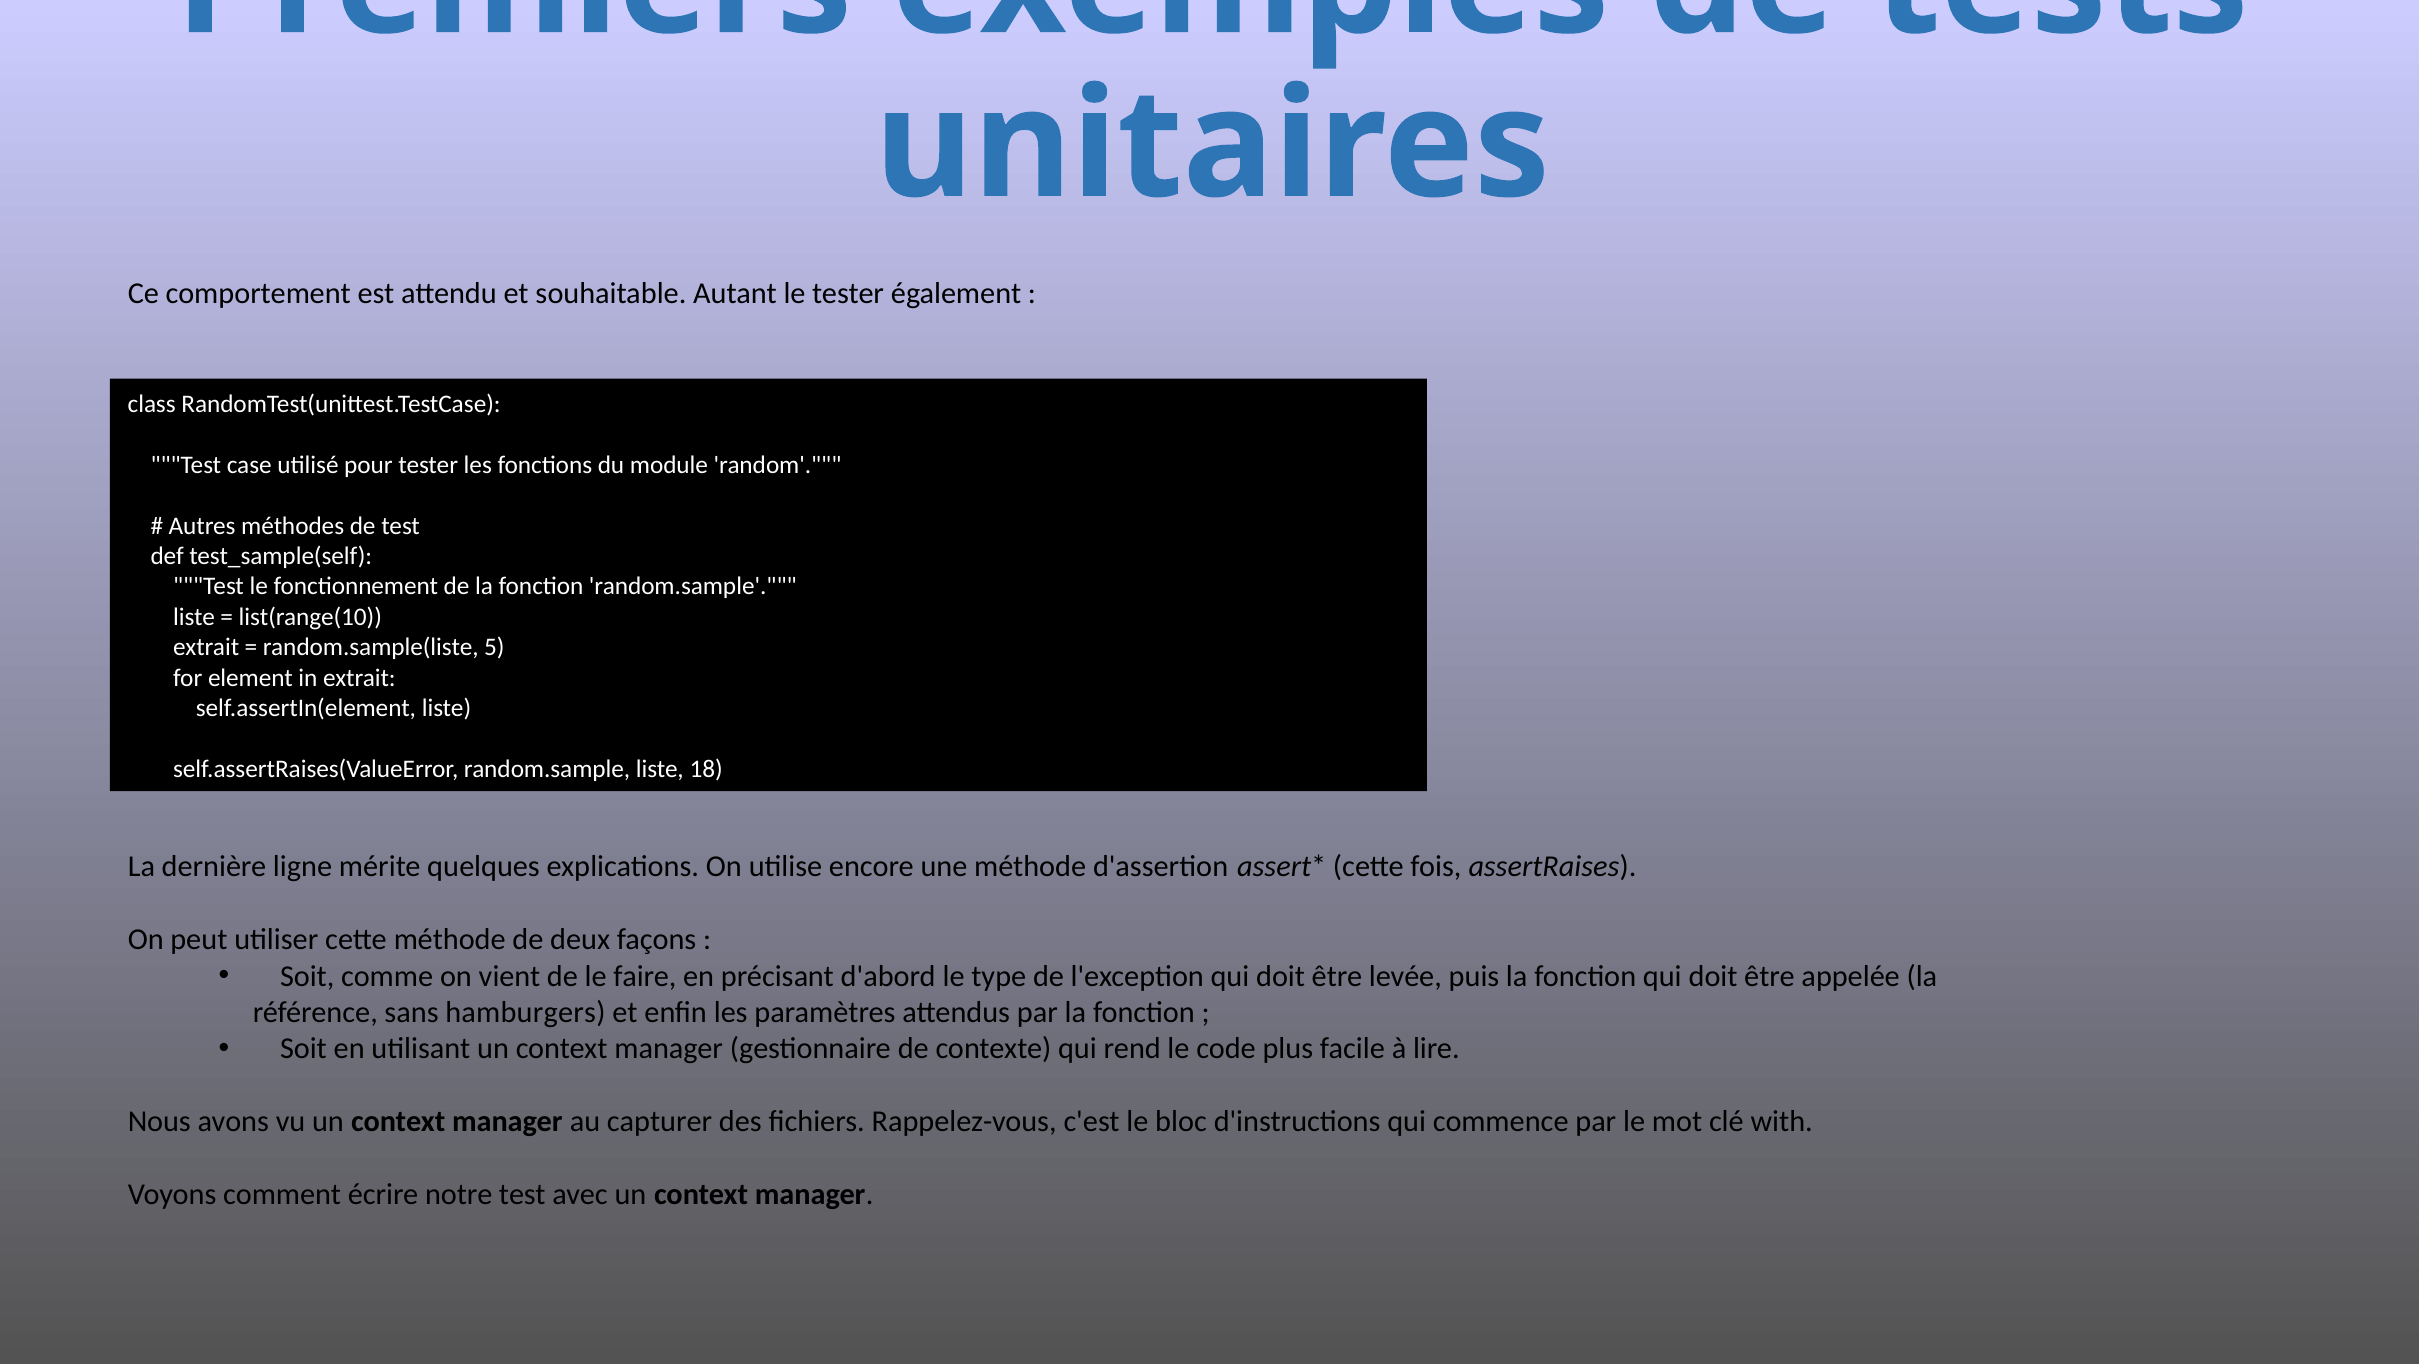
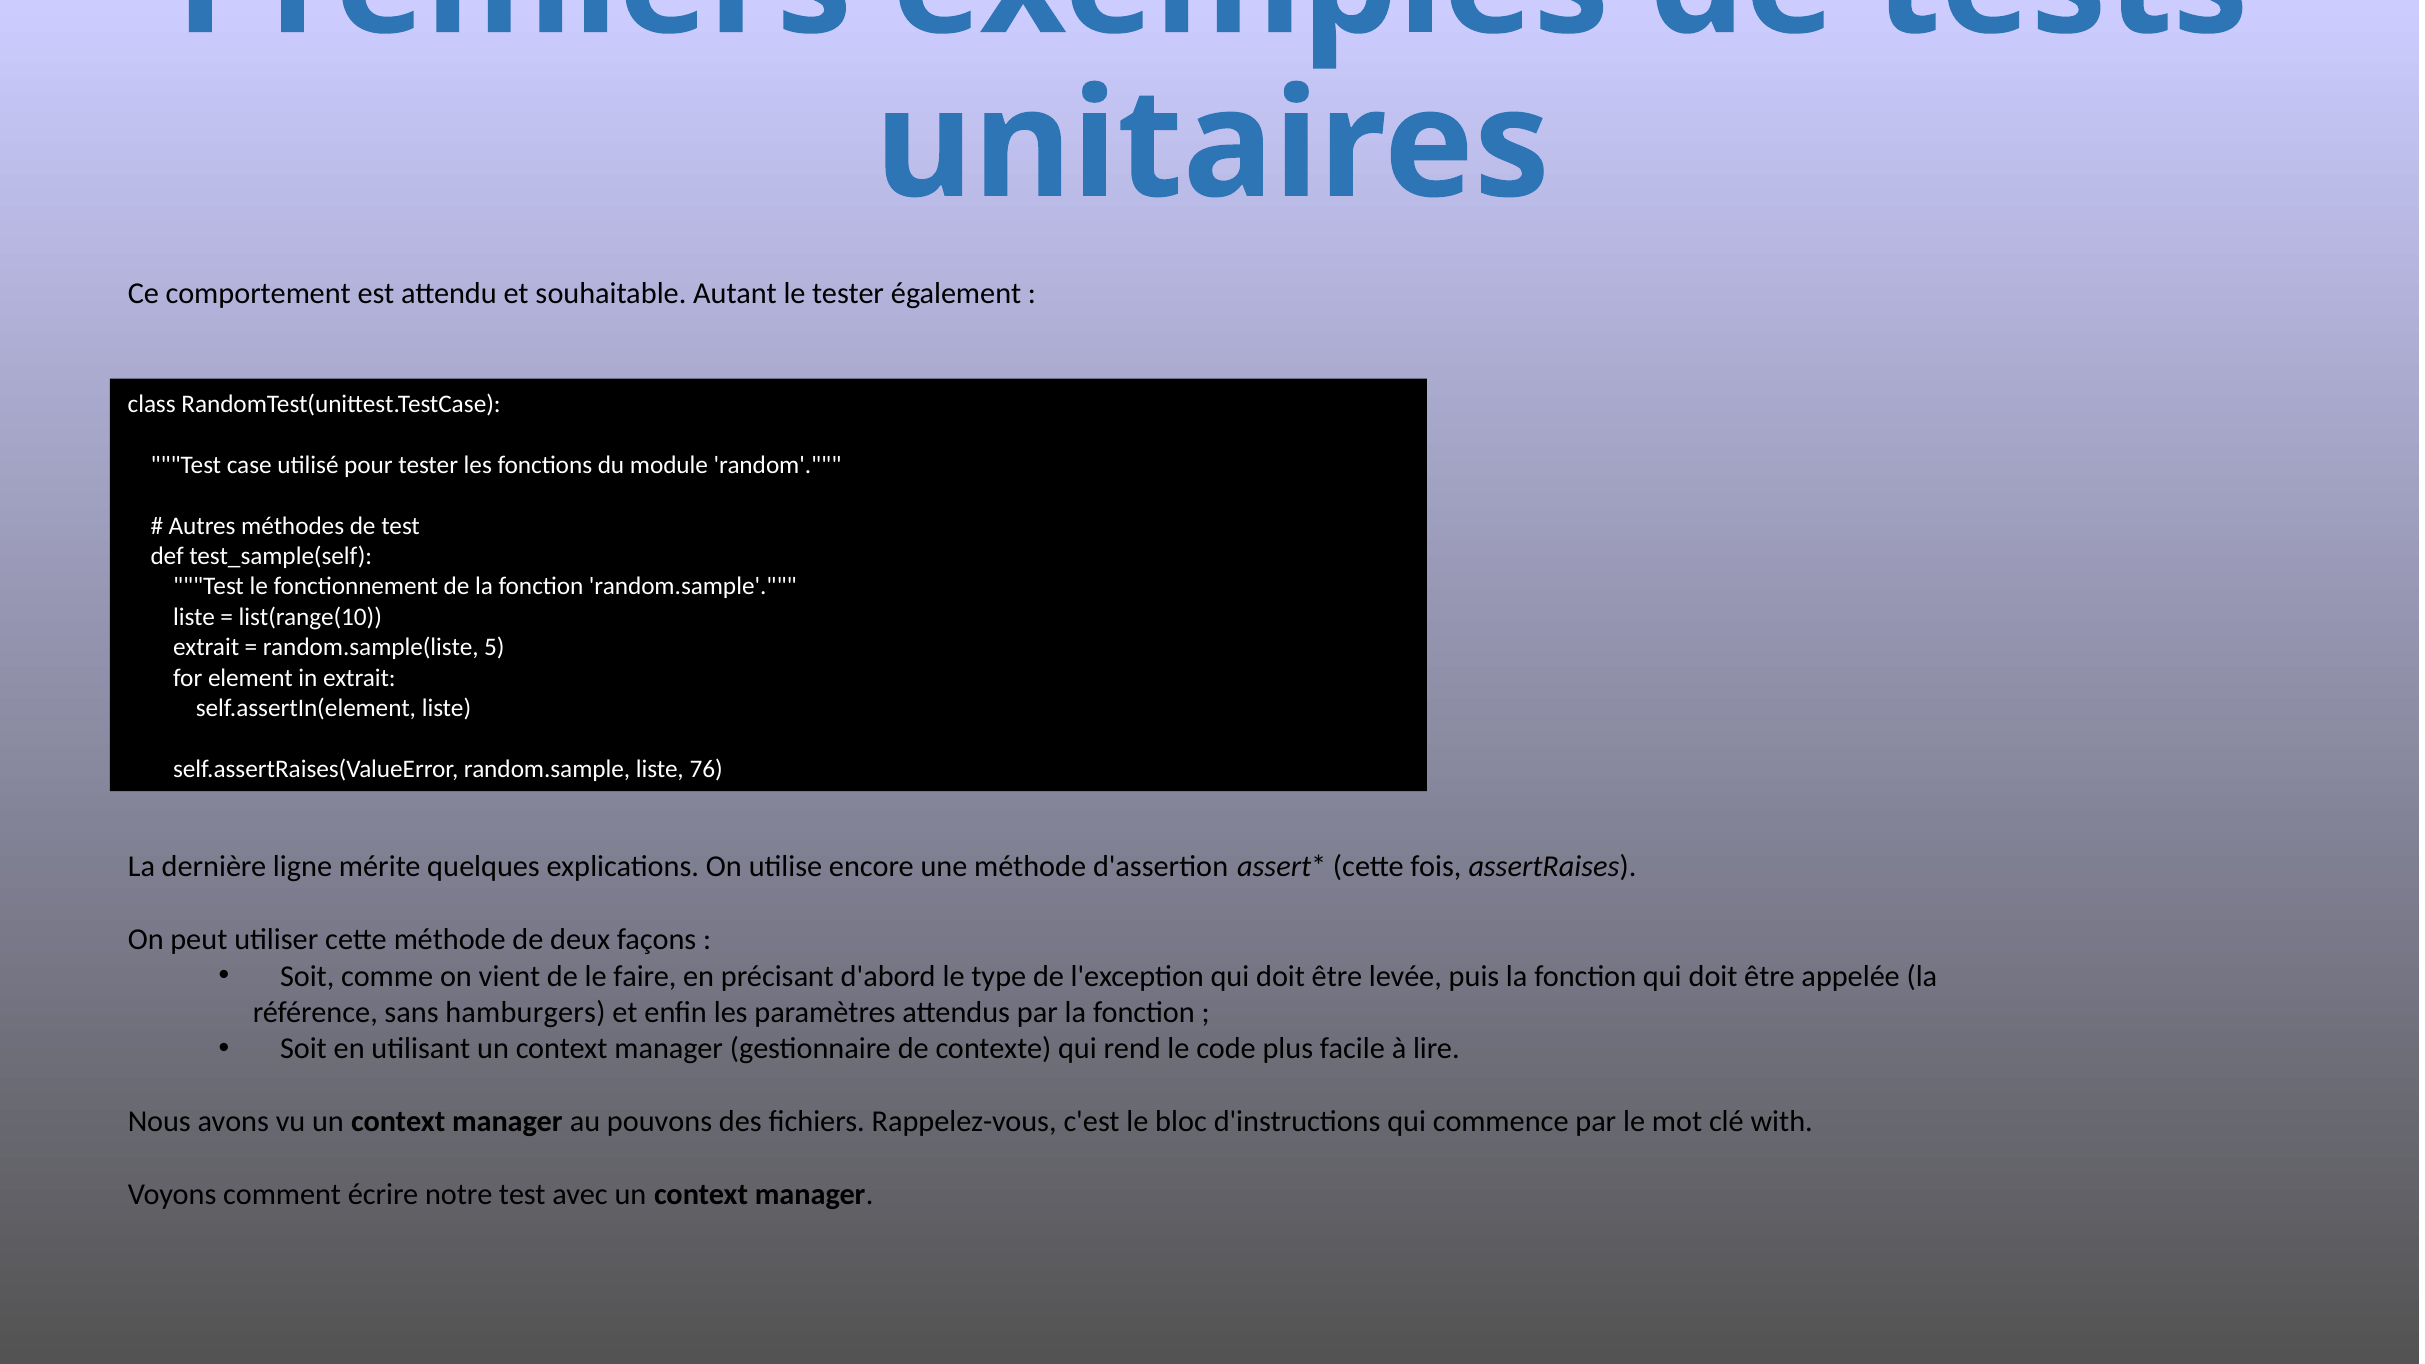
18: 18 -> 76
capturer: capturer -> pouvons
